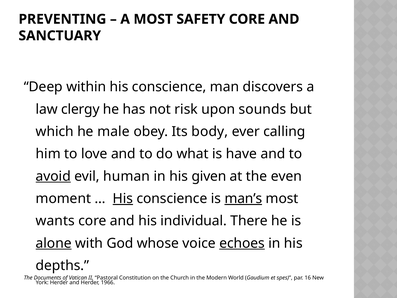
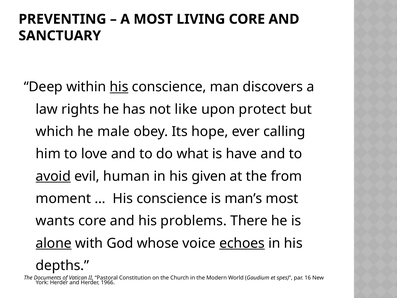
SAFETY: SAFETY -> LIVING
his at (119, 87) underline: none -> present
clergy: clergy -> rights
risk: risk -> like
sounds: sounds -> protect
body: body -> hope
even: even -> from
His at (123, 198) underline: present -> none
man’s underline: present -> none
individual: individual -> problems
